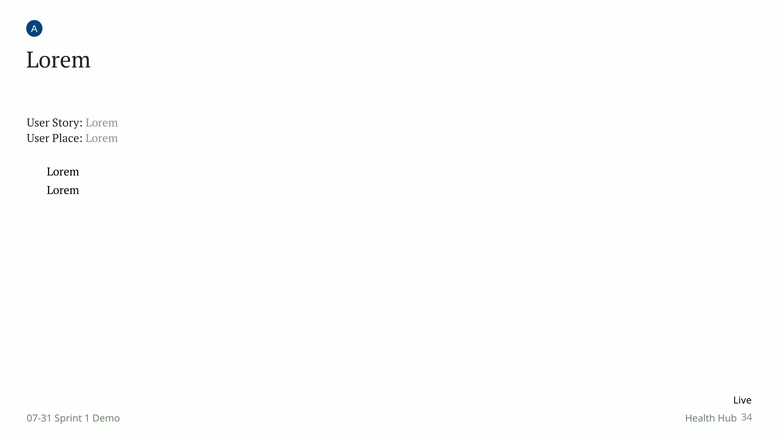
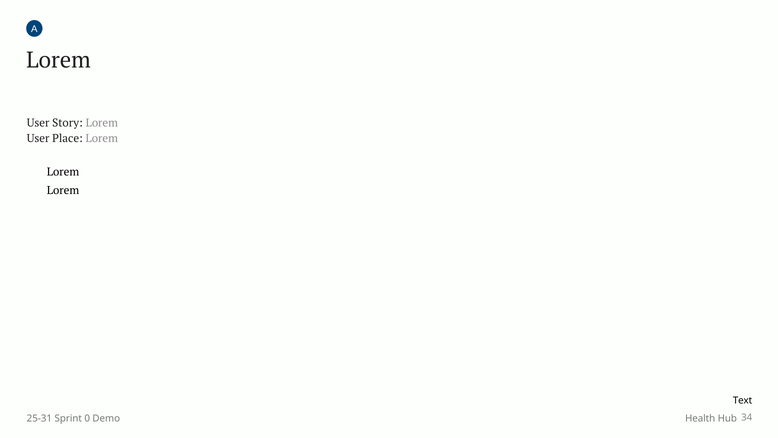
Live: Live -> Text
07-31: 07-31 -> 25-31
1: 1 -> 0
